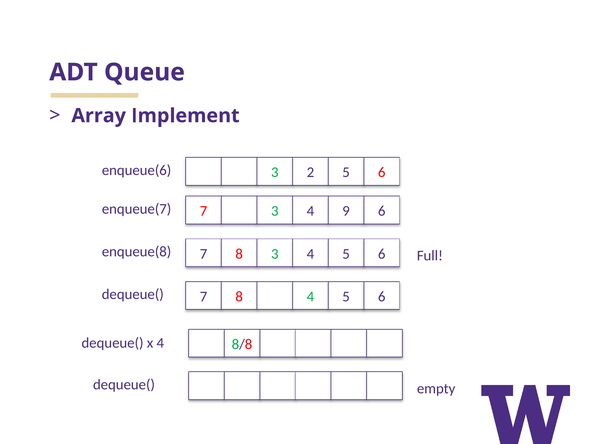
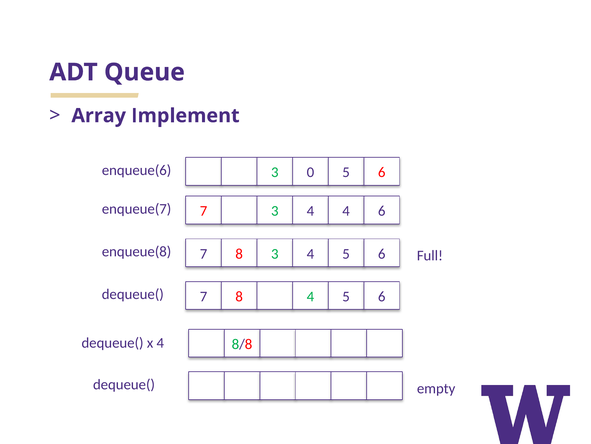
2: 2 -> 0
4 9: 9 -> 4
